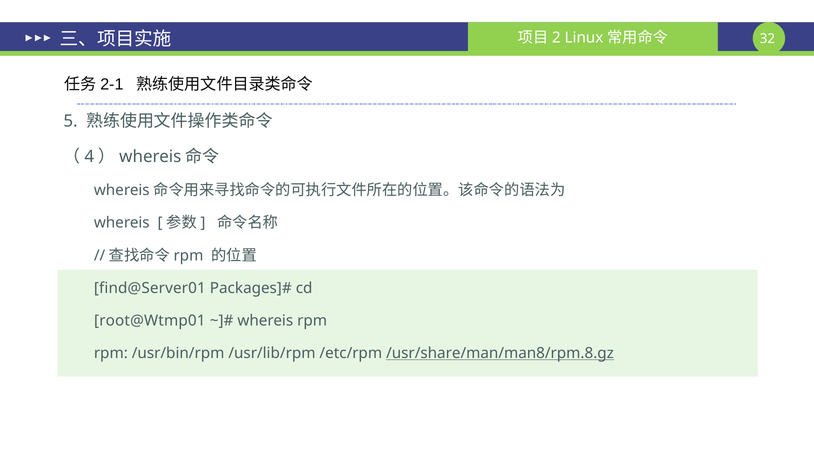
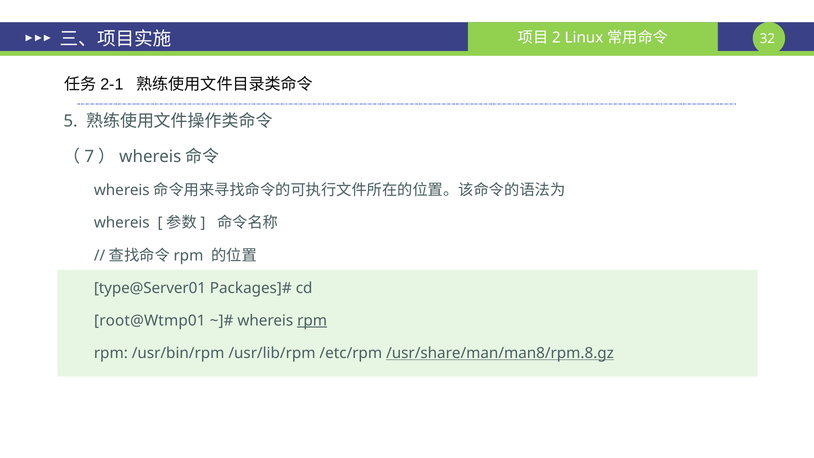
4: 4 -> 7
find@Server01: find@Server01 -> type@Server01
rpm at (312, 320) underline: none -> present
